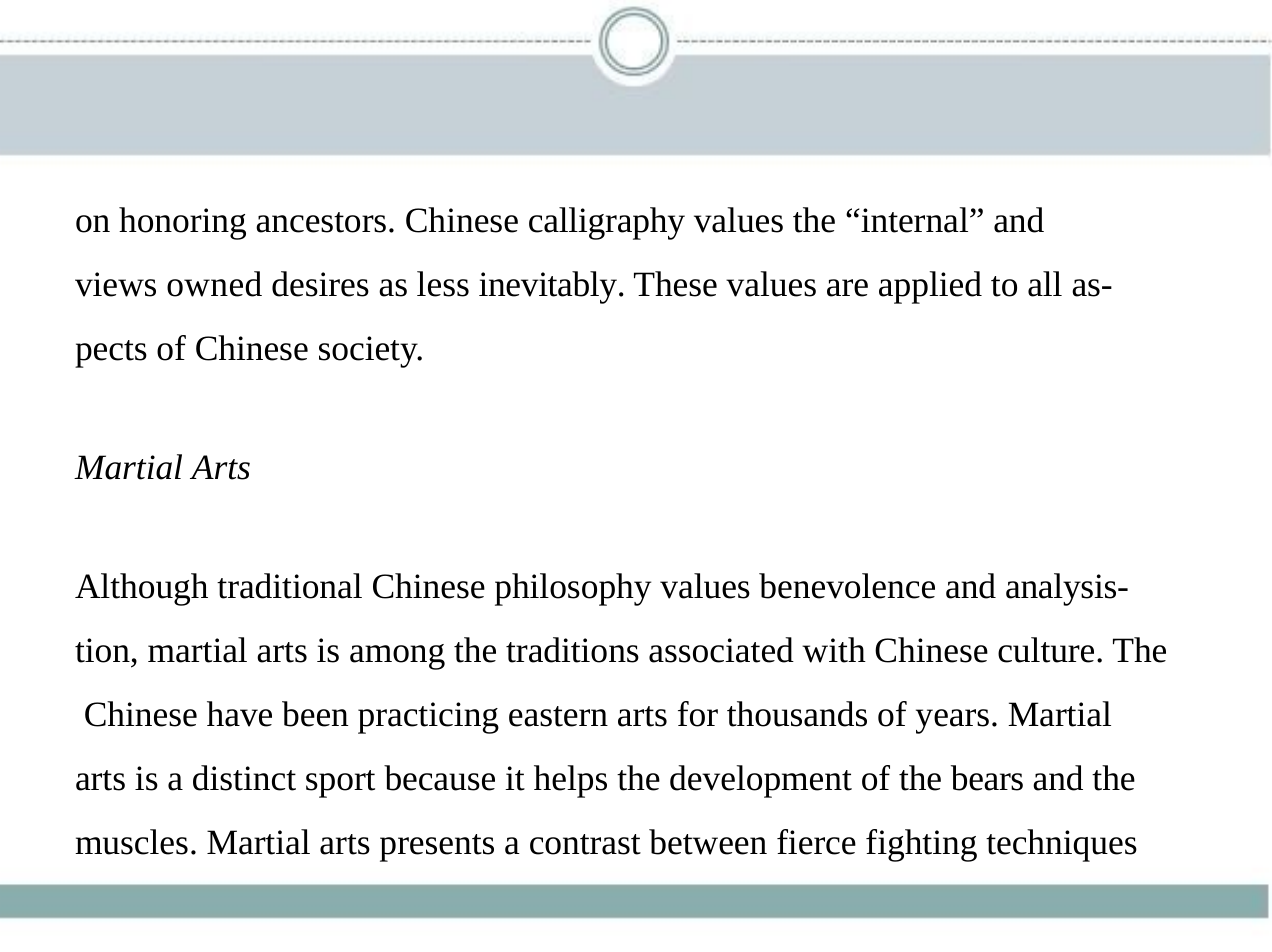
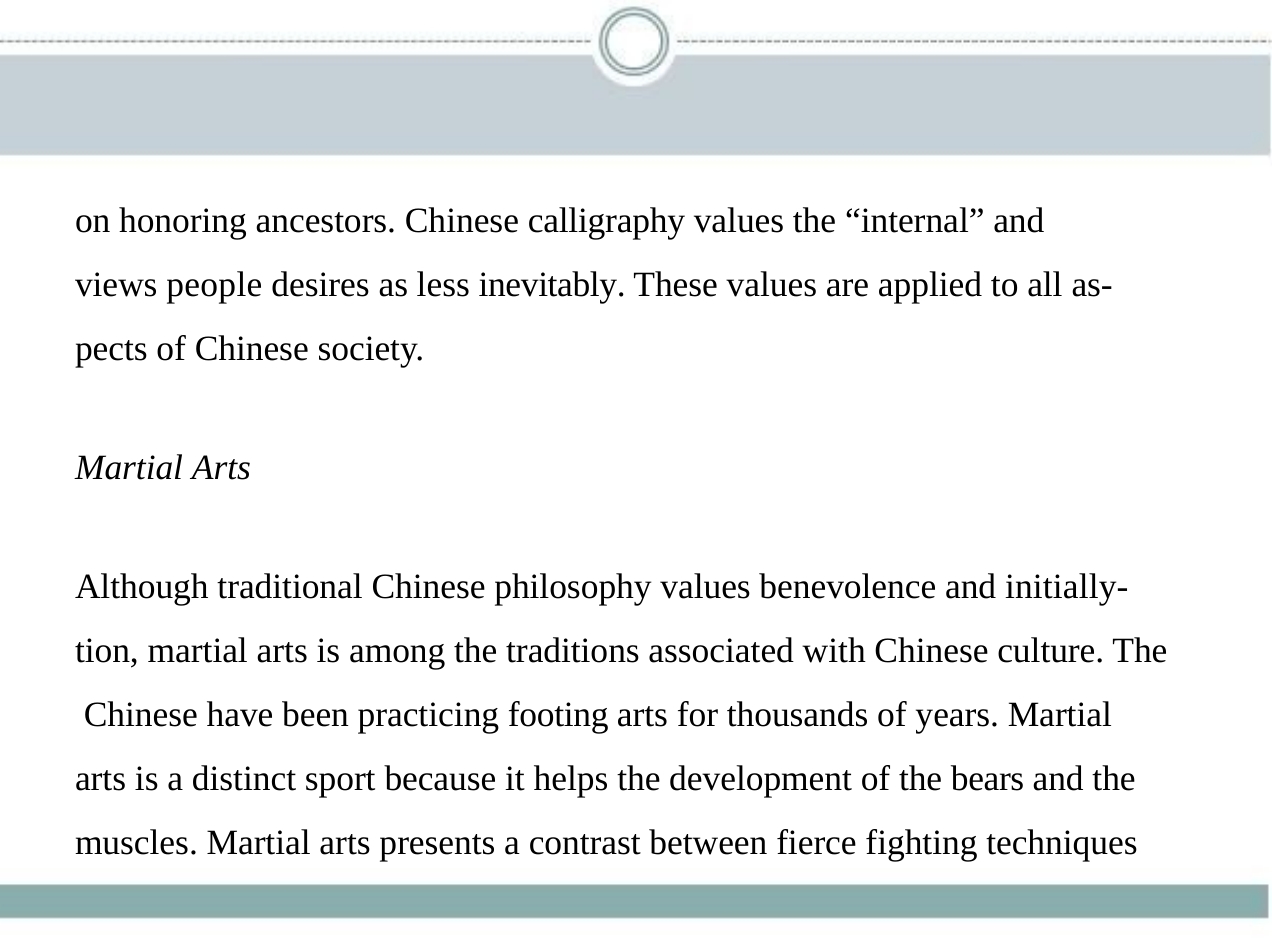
owned: owned -> people
analysis-: analysis- -> initially-
eastern: eastern -> footing
